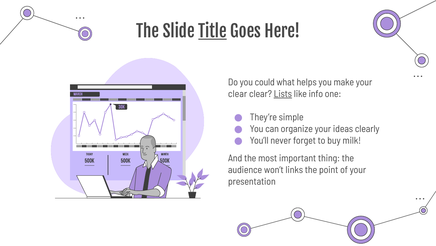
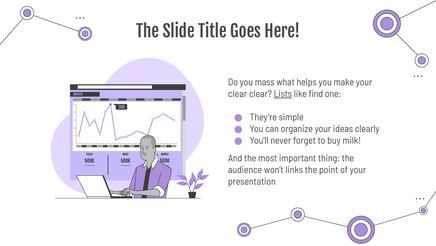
Title underline: present -> none
could: could -> mass
info: info -> find
